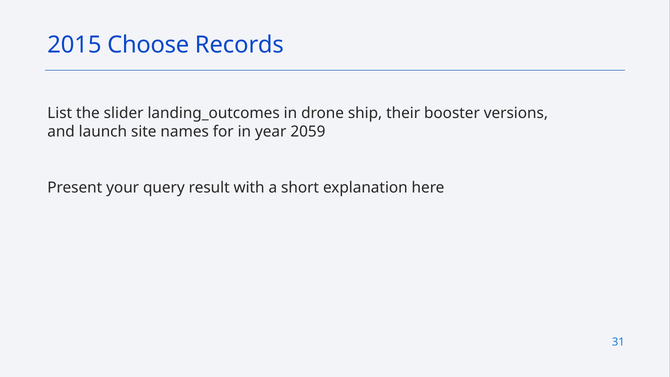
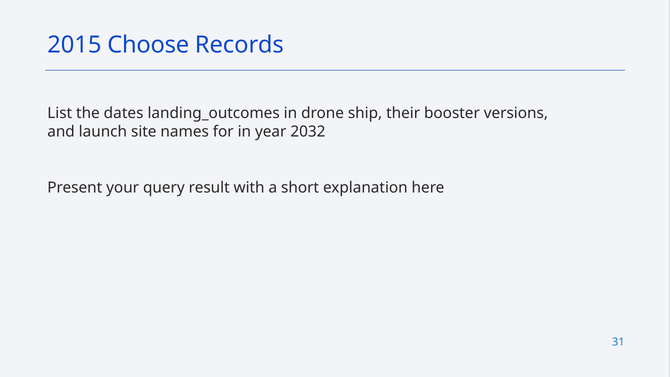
slider: slider -> dates
2059: 2059 -> 2032
